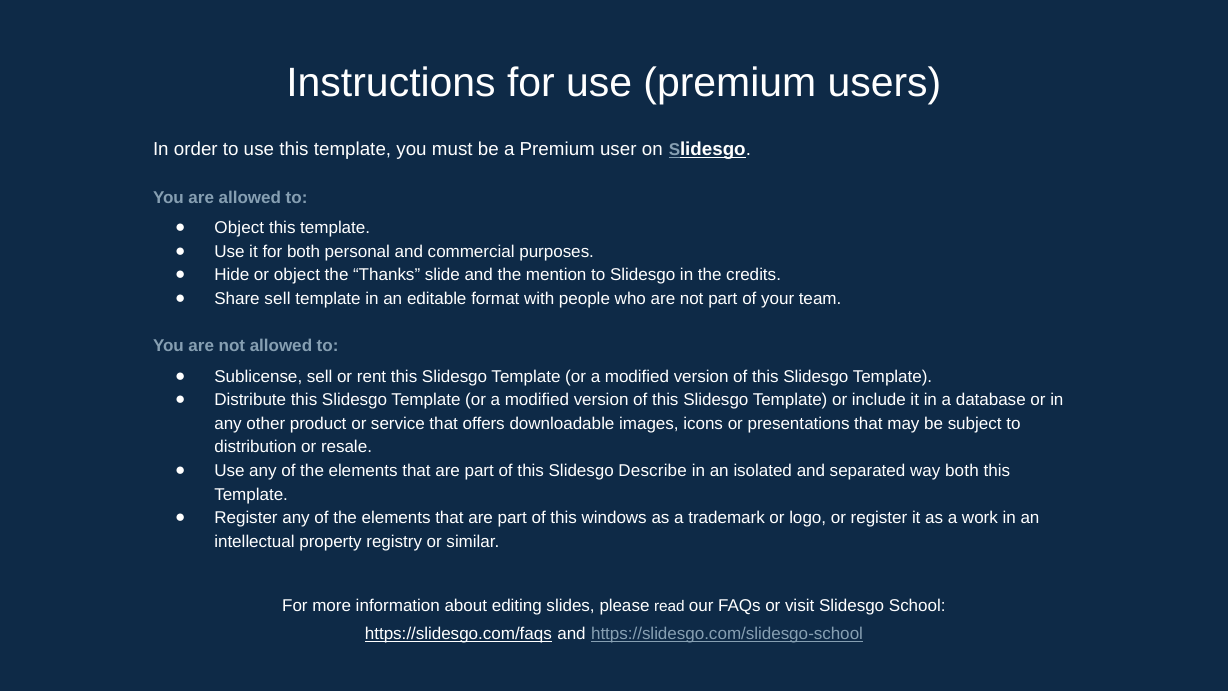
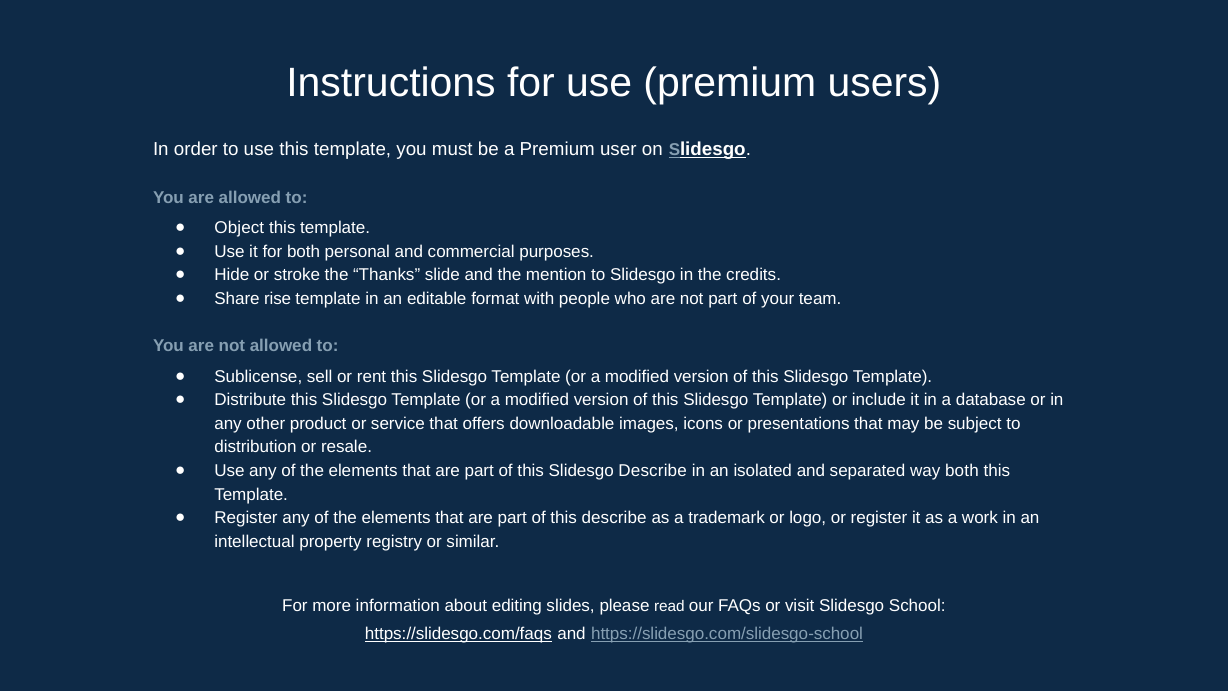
or object: object -> stroke
Share sell: sell -> rise
this windows: windows -> describe
